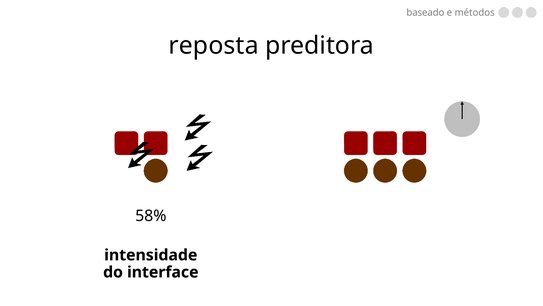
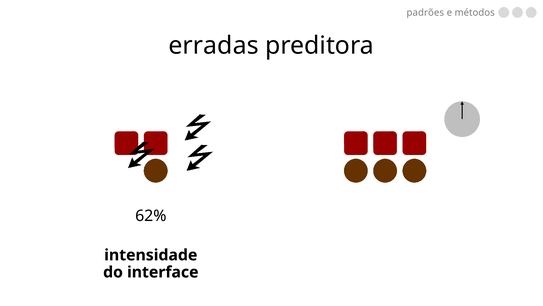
baseado: baseado -> padrões
reposta: reposta -> erradas
58%: 58% -> 62%
